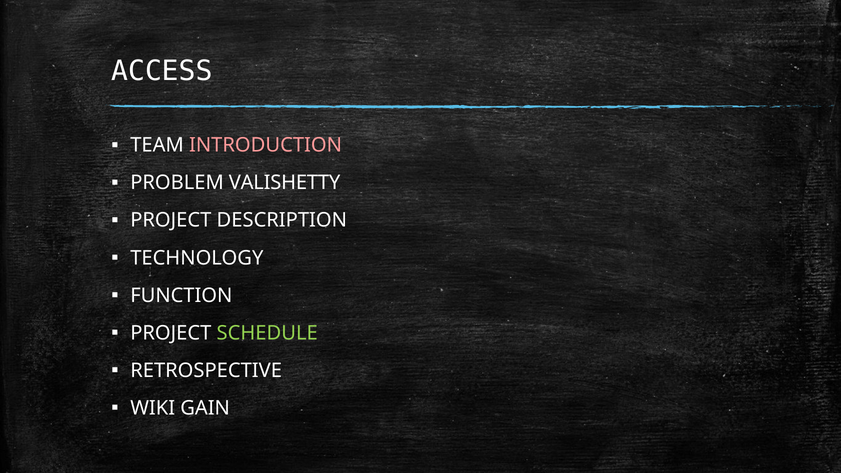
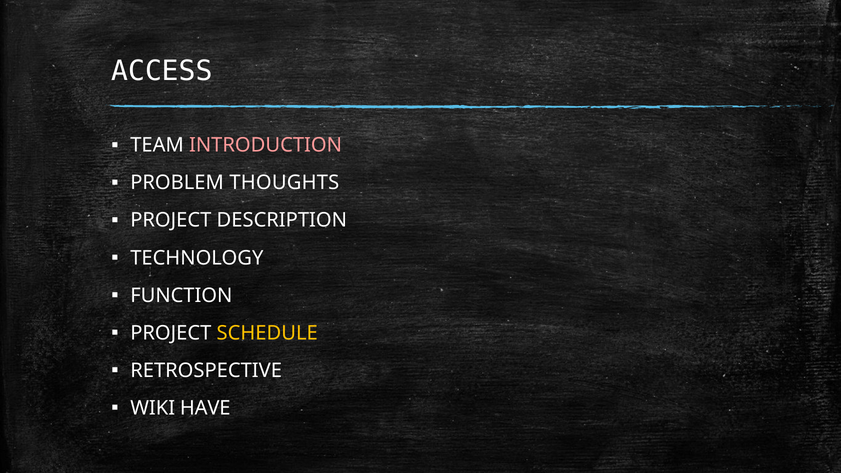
VALISHETTY: VALISHETTY -> THOUGHTS
SCHEDULE colour: light green -> yellow
GAIN: GAIN -> HAVE
